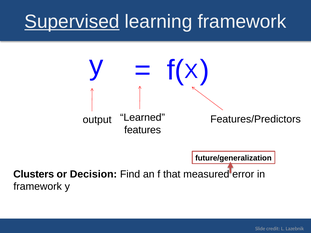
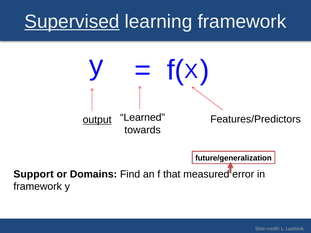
output underline: none -> present
features: features -> towards
Clusters: Clusters -> Support
Decision: Decision -> Domains
